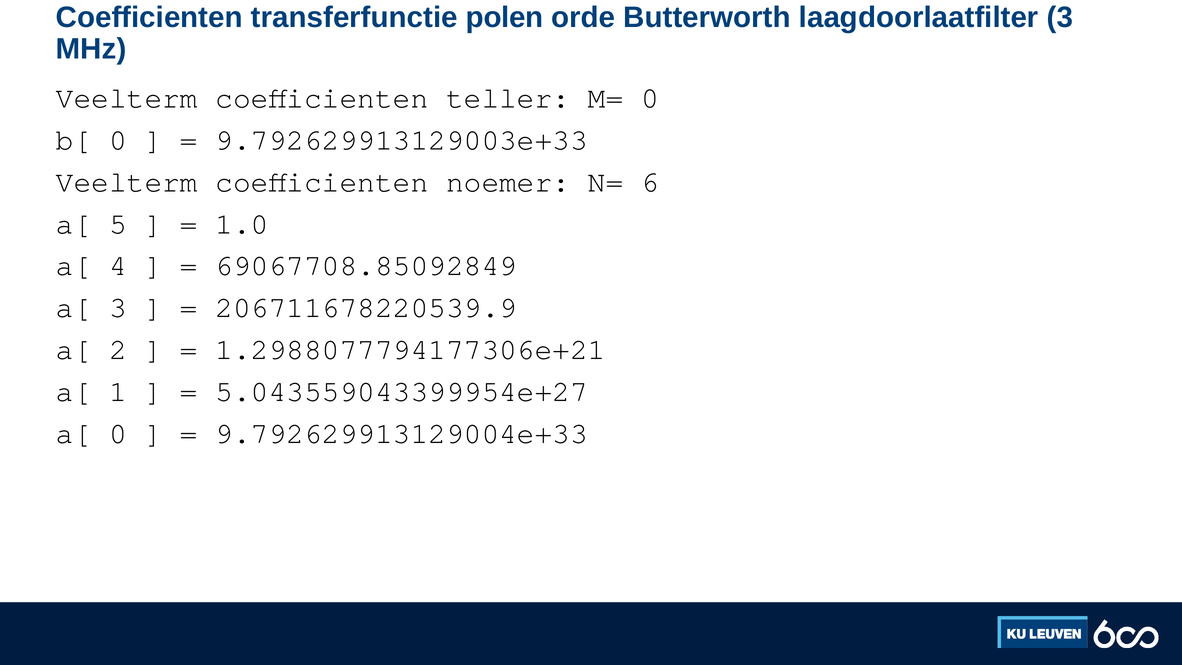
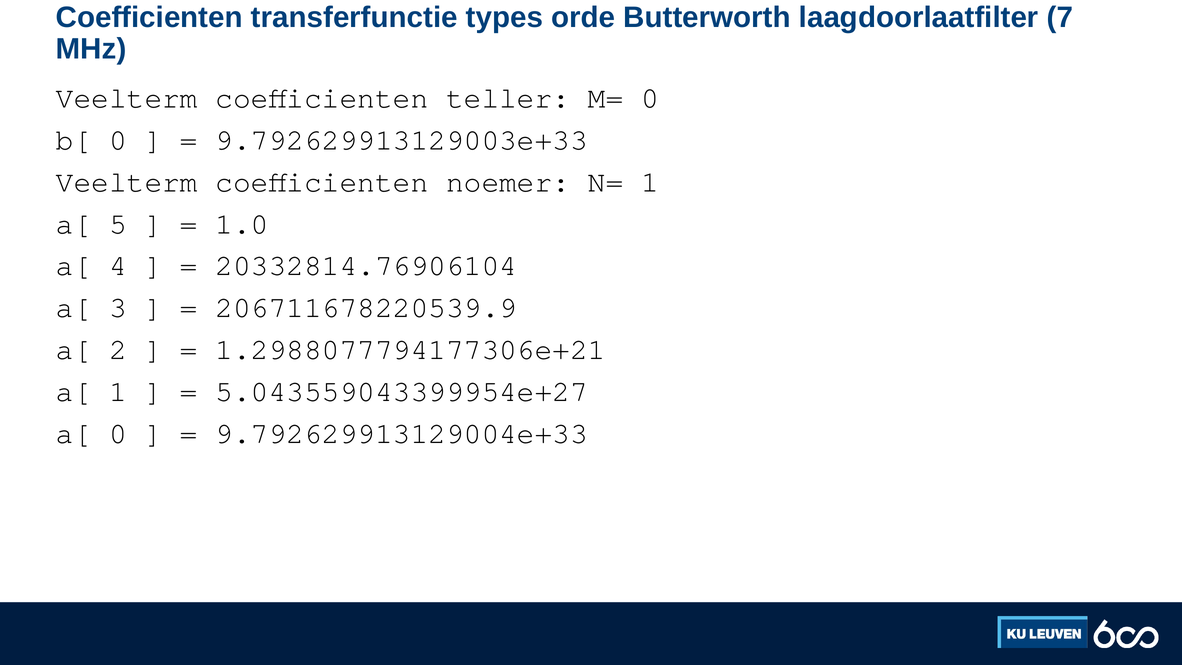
polen: polen -> types
laagdoorlaatfilter 3: 3 -> 7
N= 6: 6 -> 1
69067708.85092849: 69067708.85092849 -> 20332814.76906104
